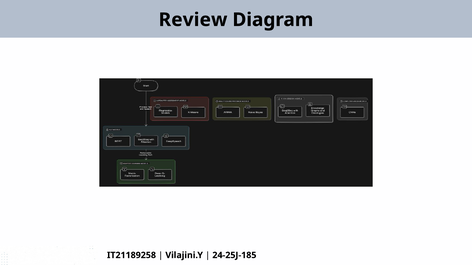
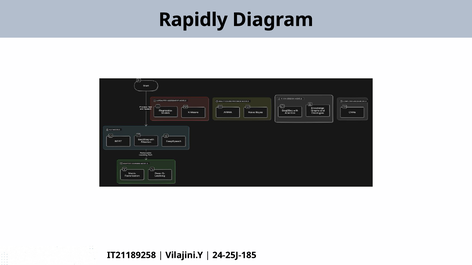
Review: Review -> Rapidly
